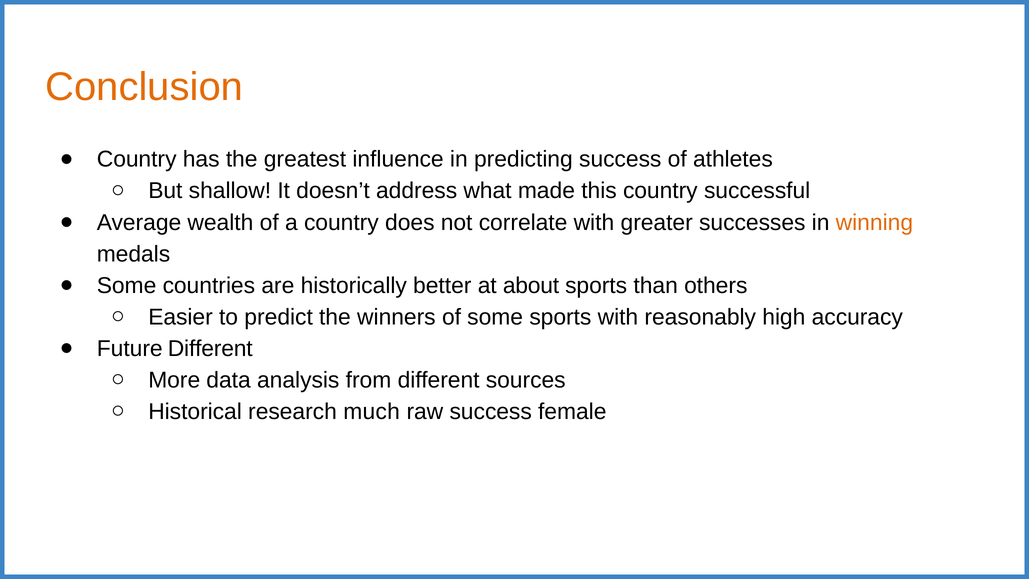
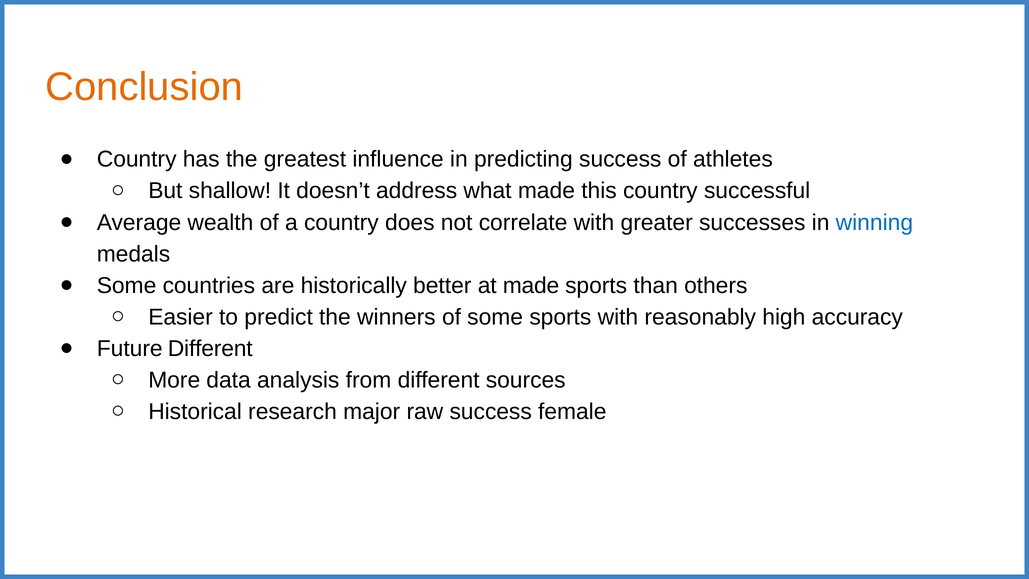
winning colour: orange -> blue
at about: about -> made
much: much -> major
